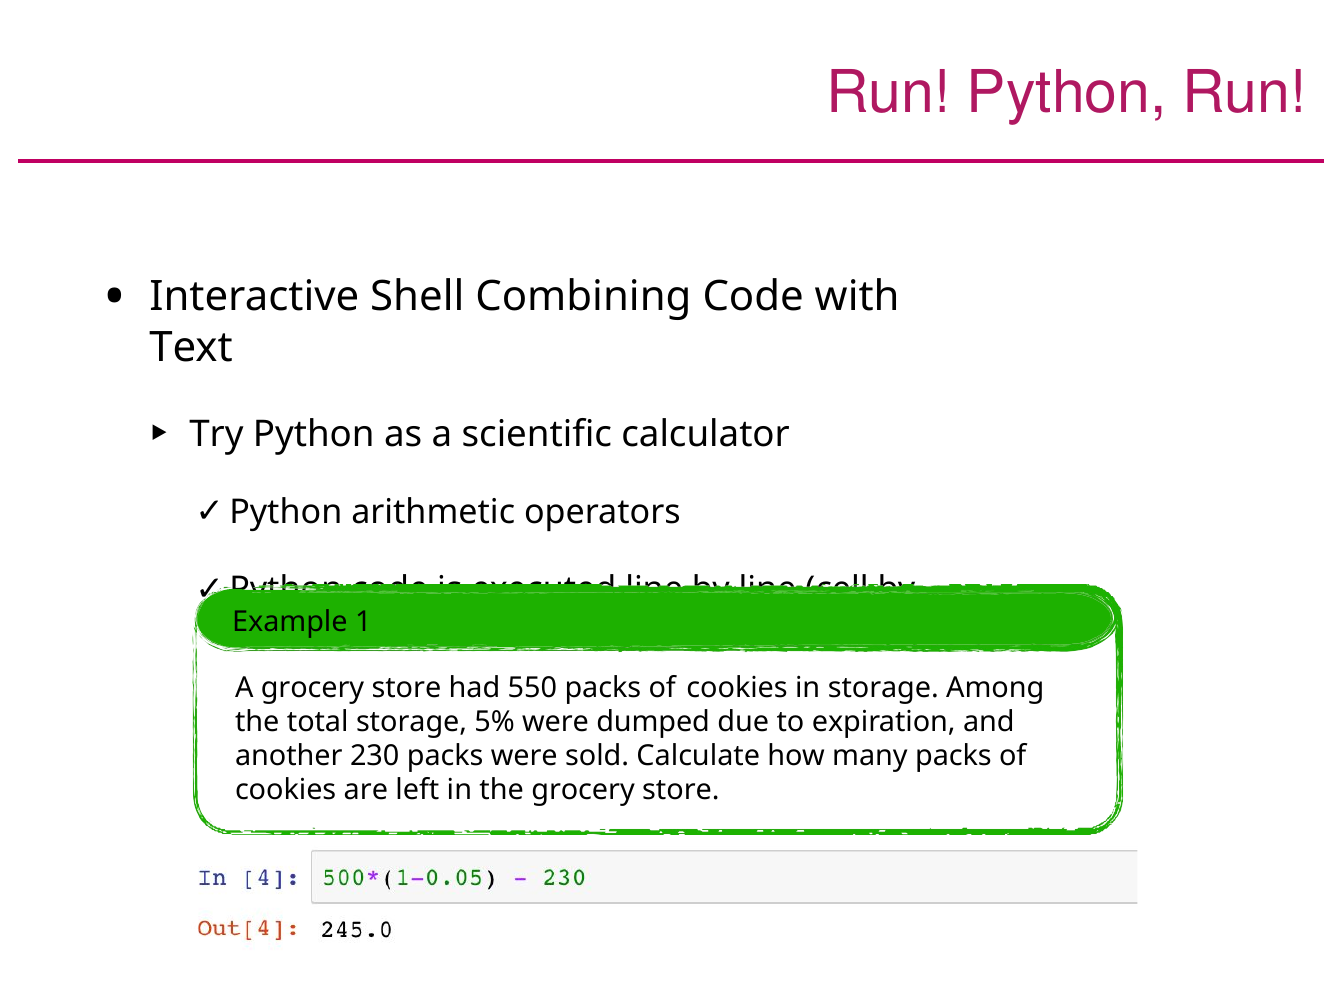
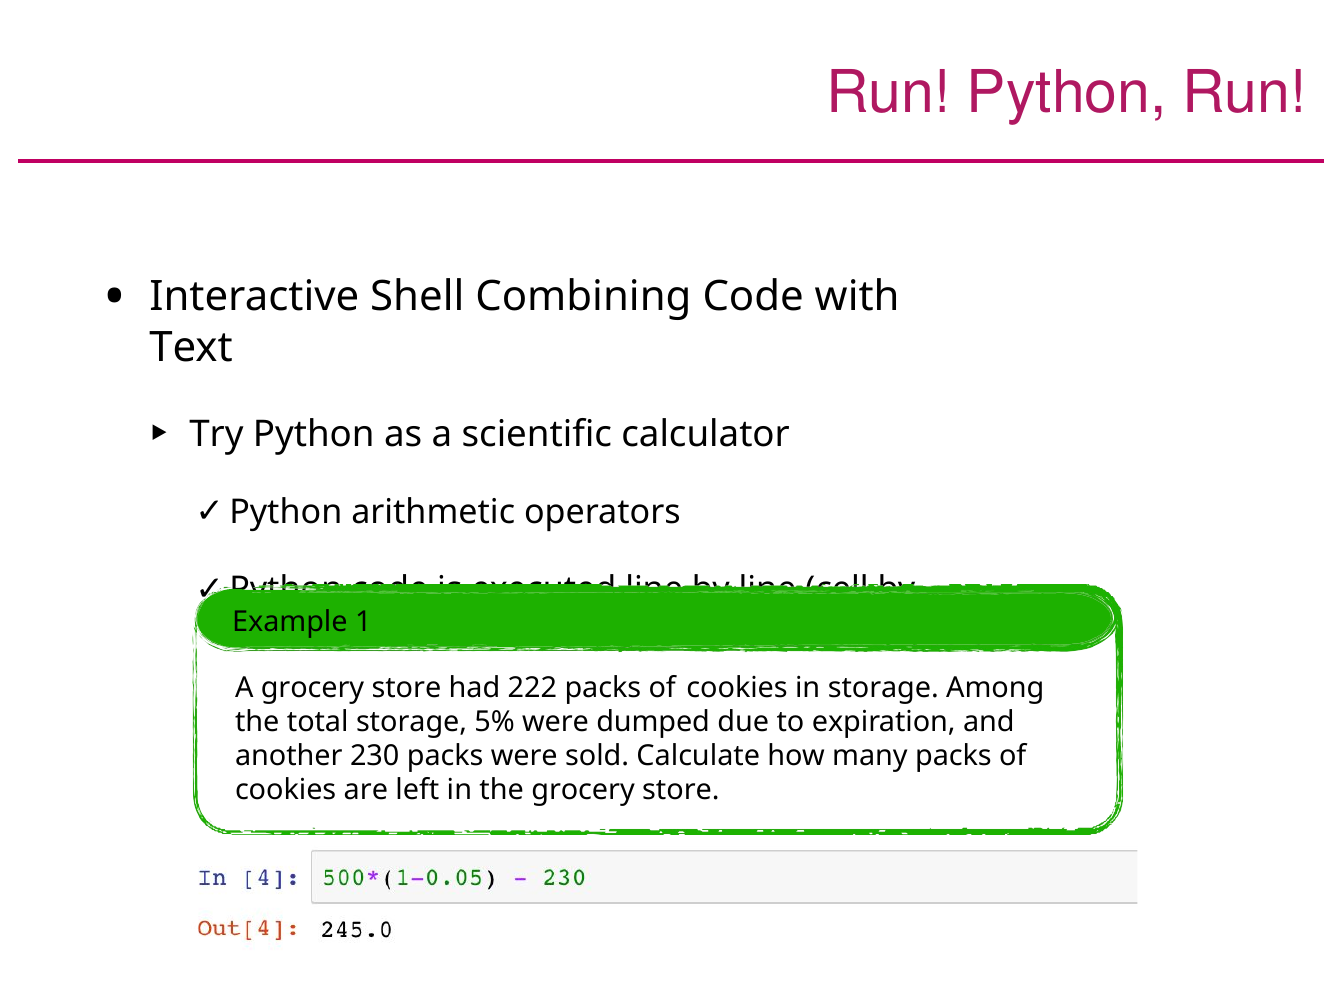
550: 550 -> 222
